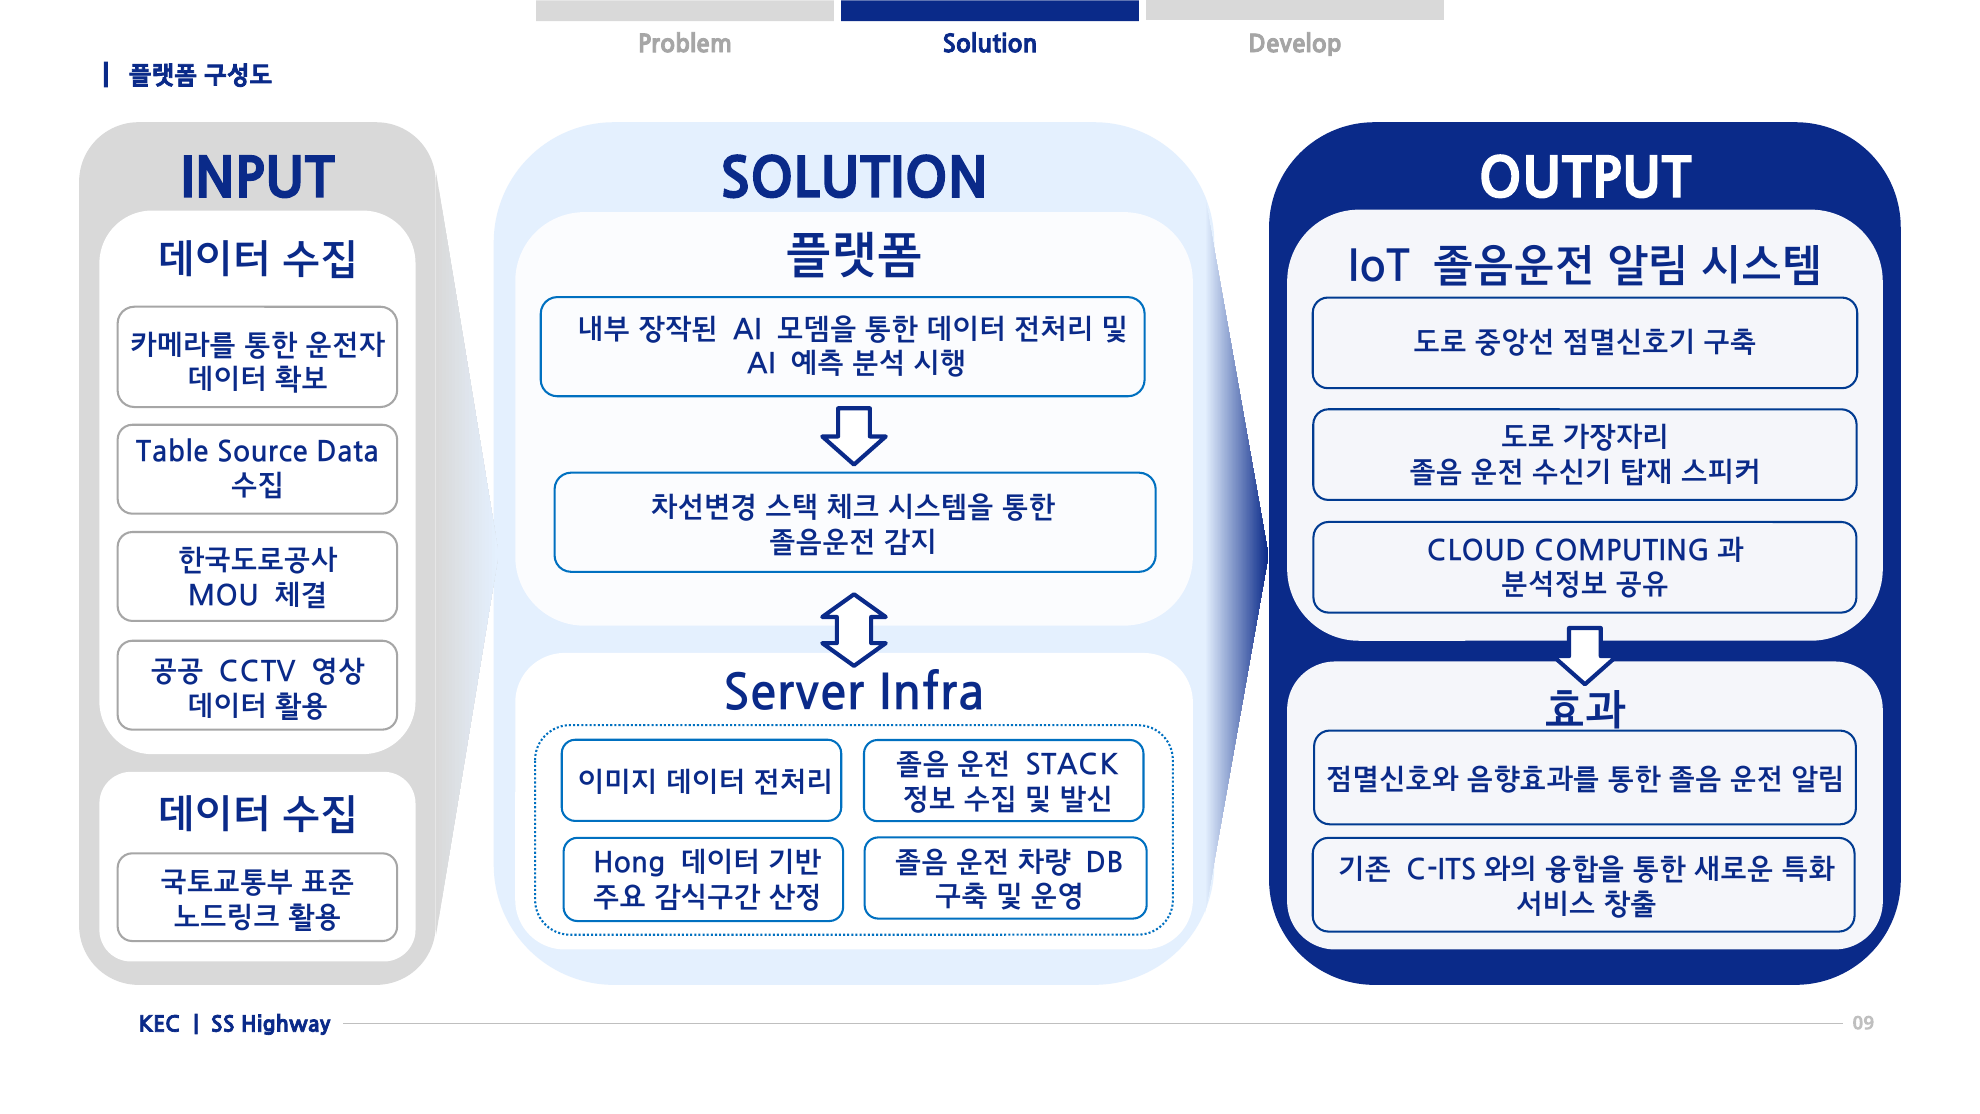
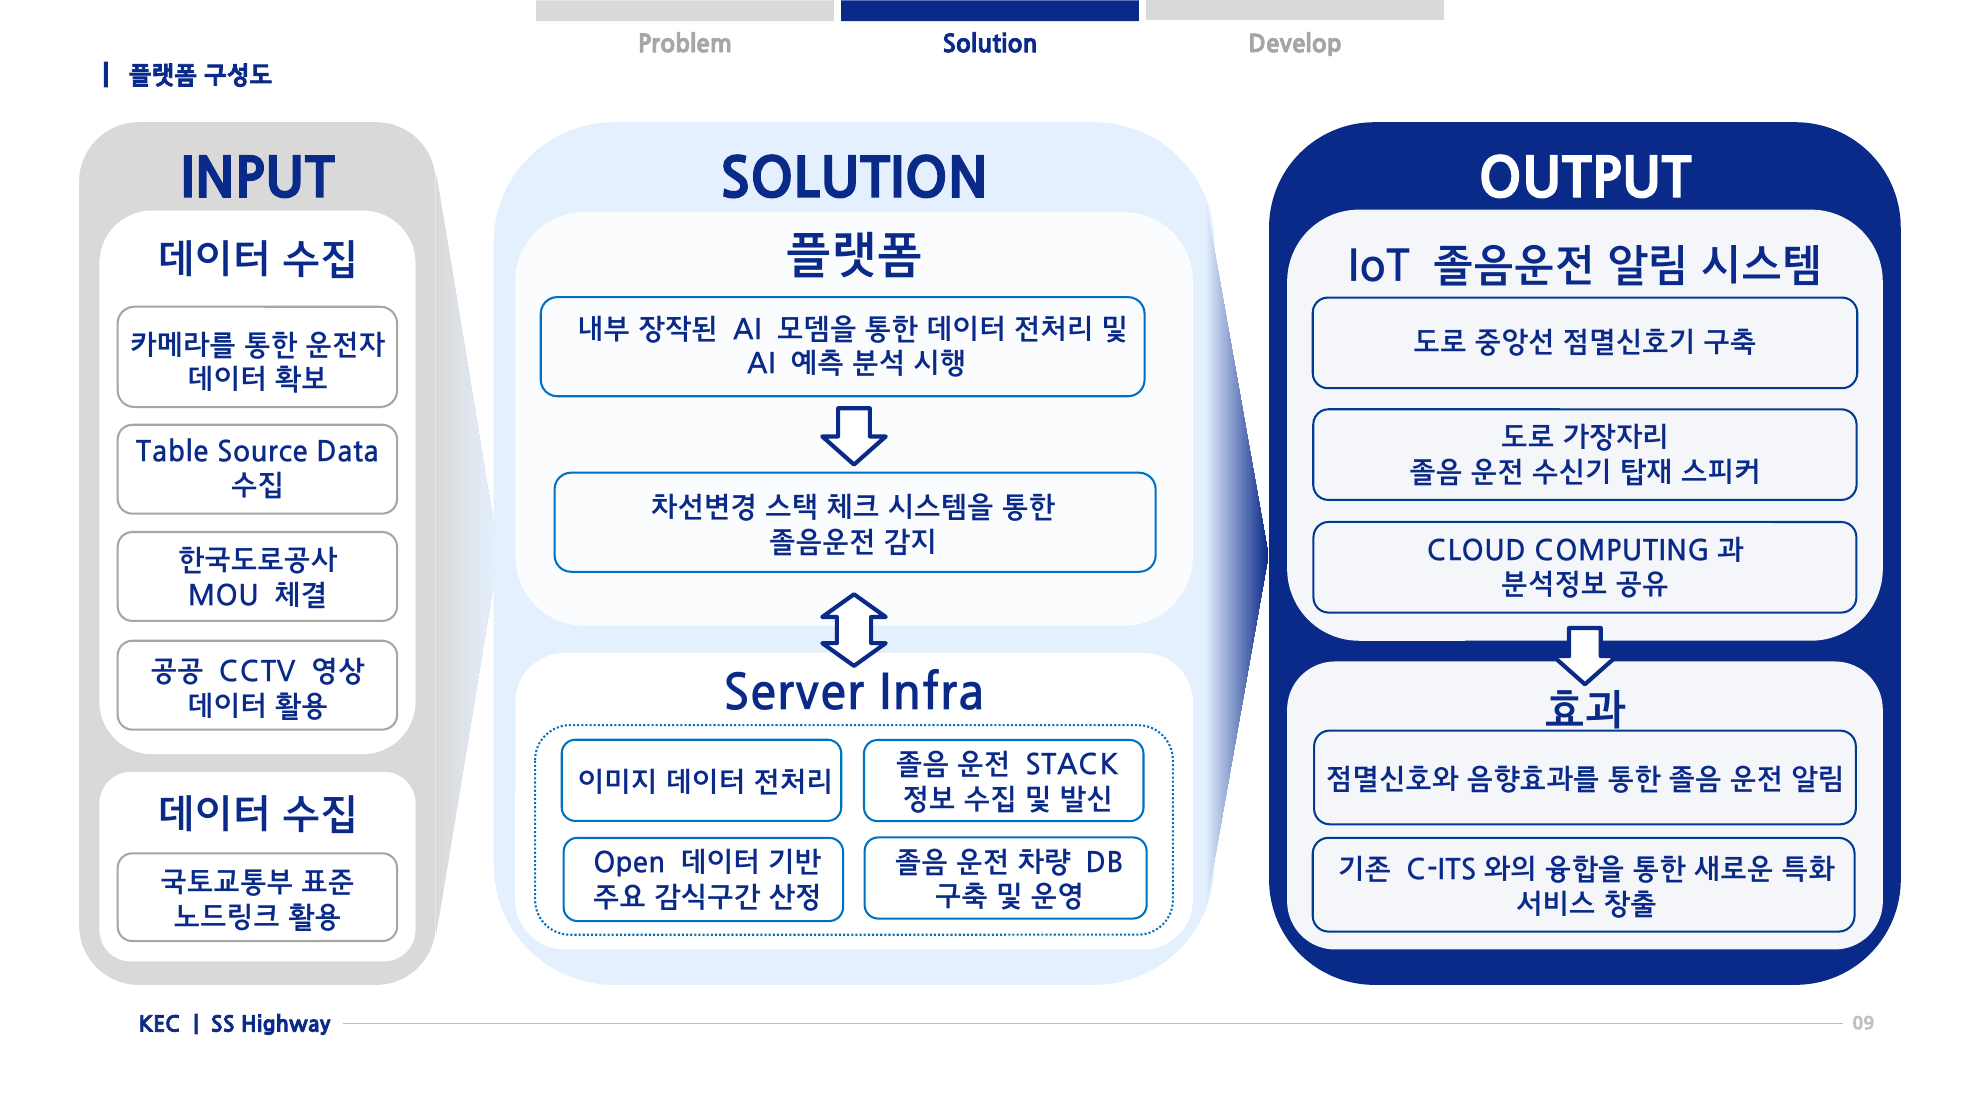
Hong: Hong -> Open
